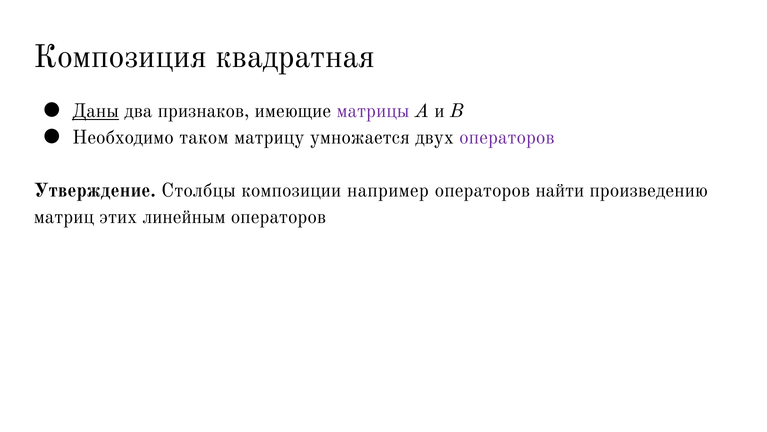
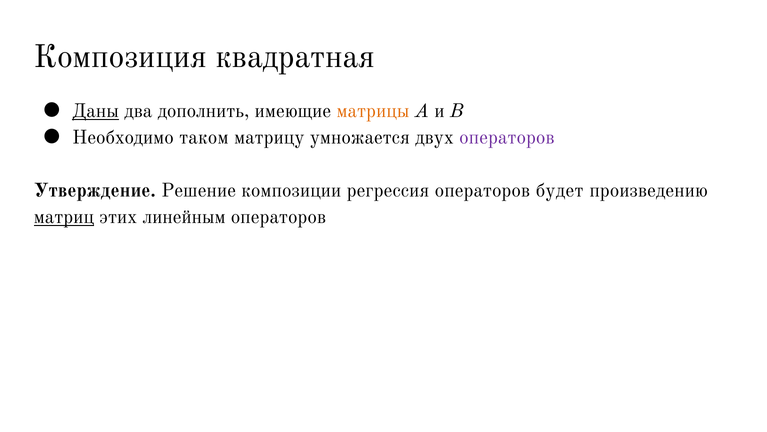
признаков: признаков -> дополнить
матрицы colour: purple -> orange
Столбцы: Столбцы -> Решение
например: например -> регрессия
найти: найти -> будет
матриц underline: none -> present
